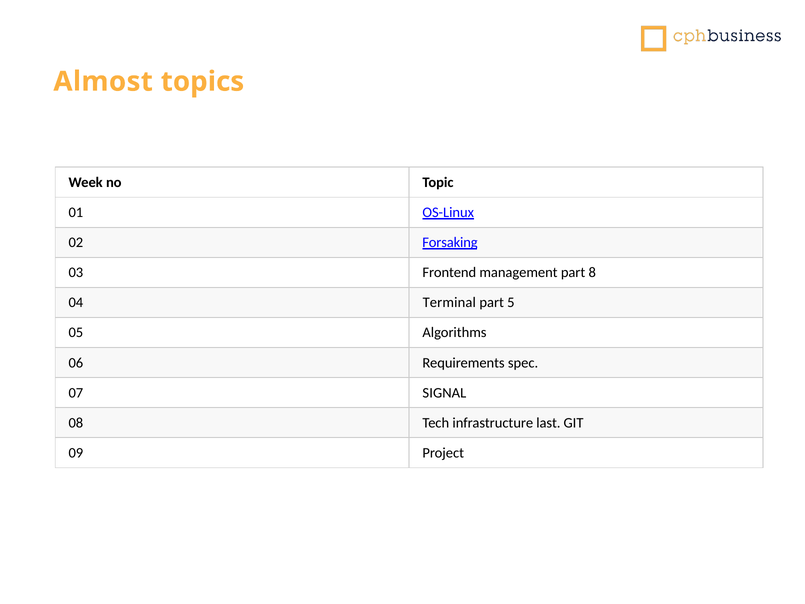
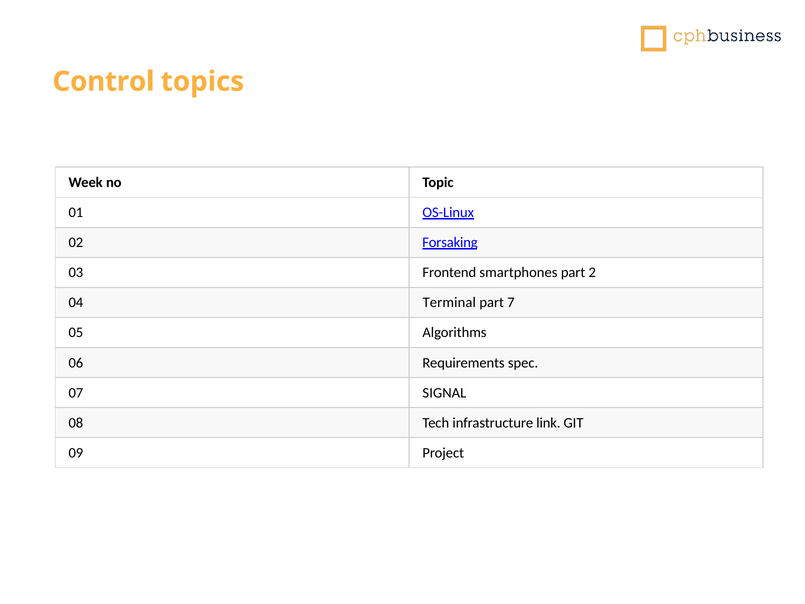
Almost: Almost -> Control
management: management -> smartphones
8: 8 -> 2
5: 5 -> 7
last: last -> link
